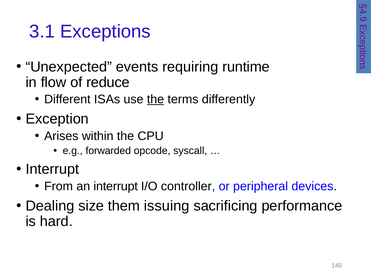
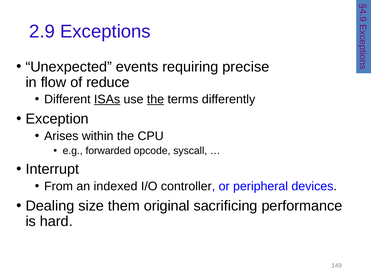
3.1: 3.1 -> 2.9
runtime: runtime -> precise
ISAs underline: none -> present
an interrupt: interrupt -> indexed
issuing: issuing -> original
